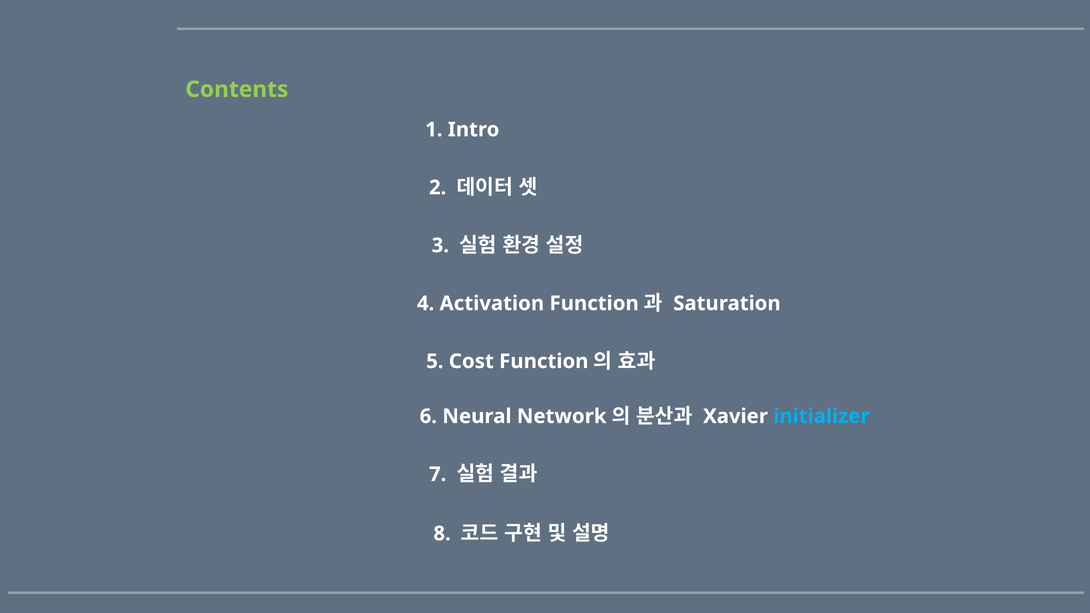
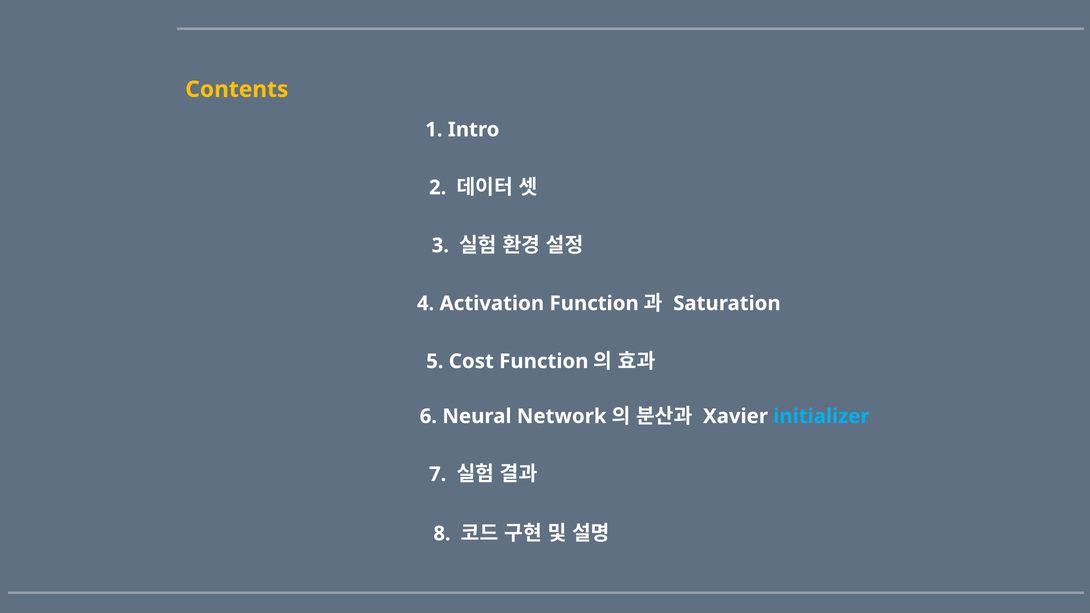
Contents colour: light green -> yellow
